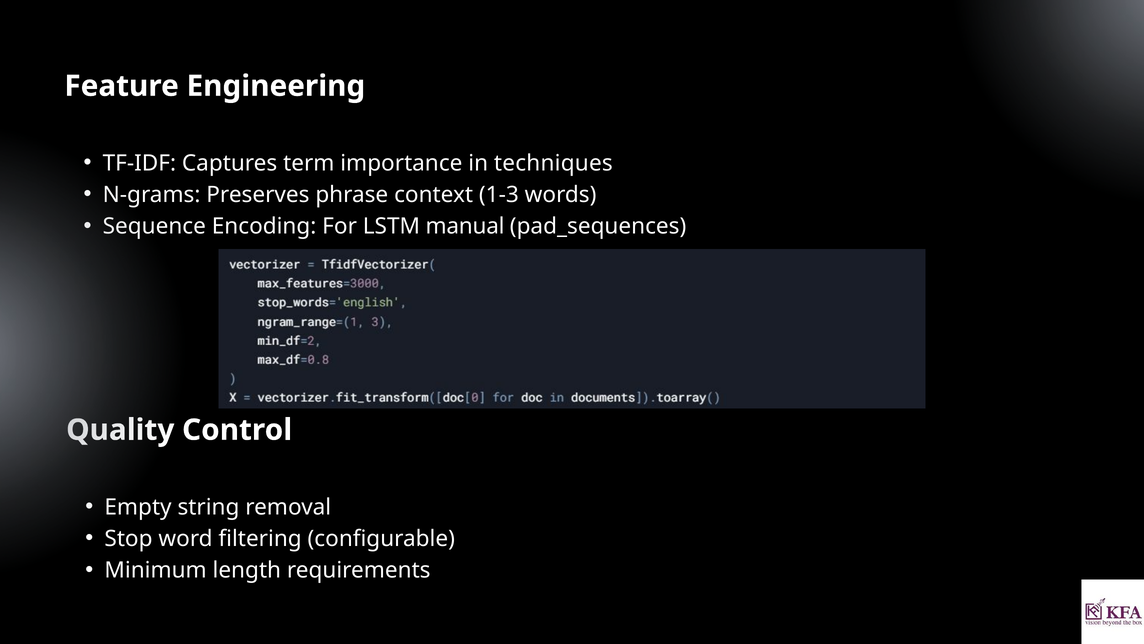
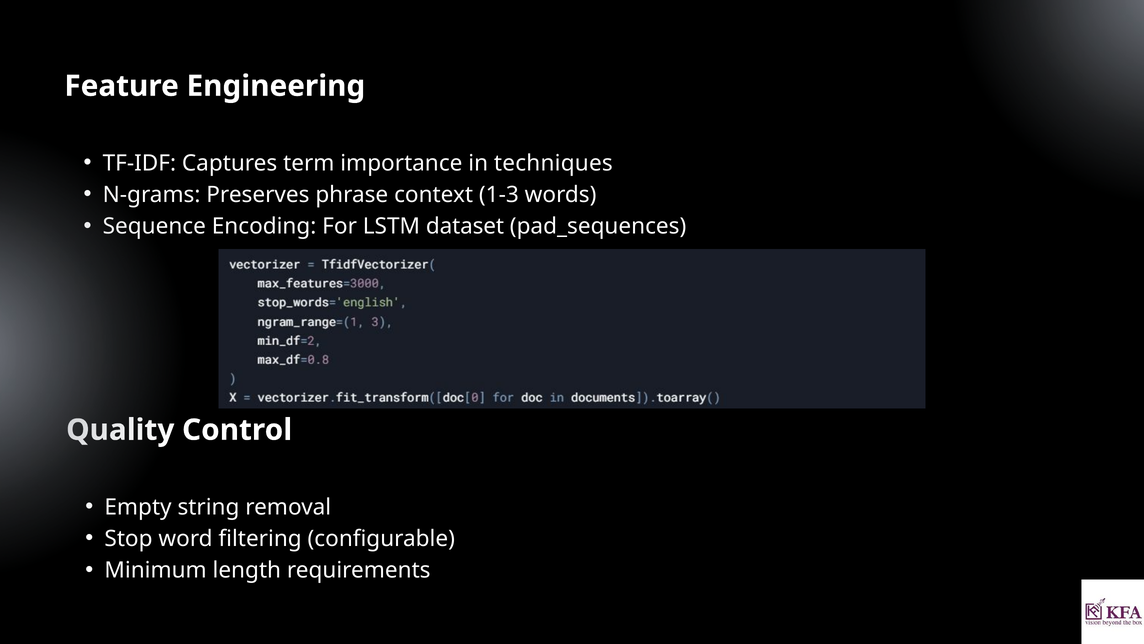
manual: manual -> dataset
